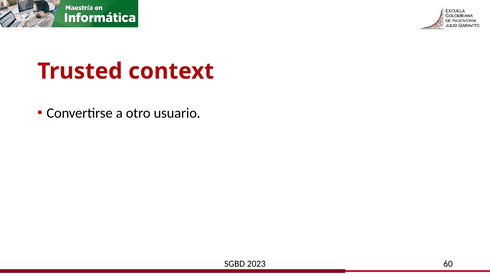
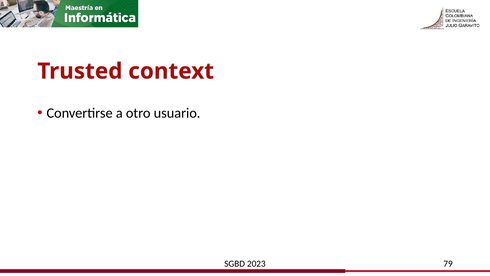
60: 60 -> 79
